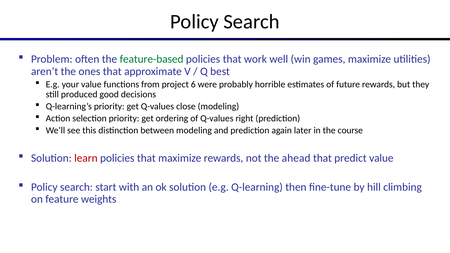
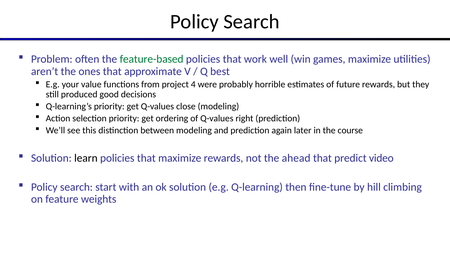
6: 6 -> 4
learn colour: red -> black
predict value: value -> video
